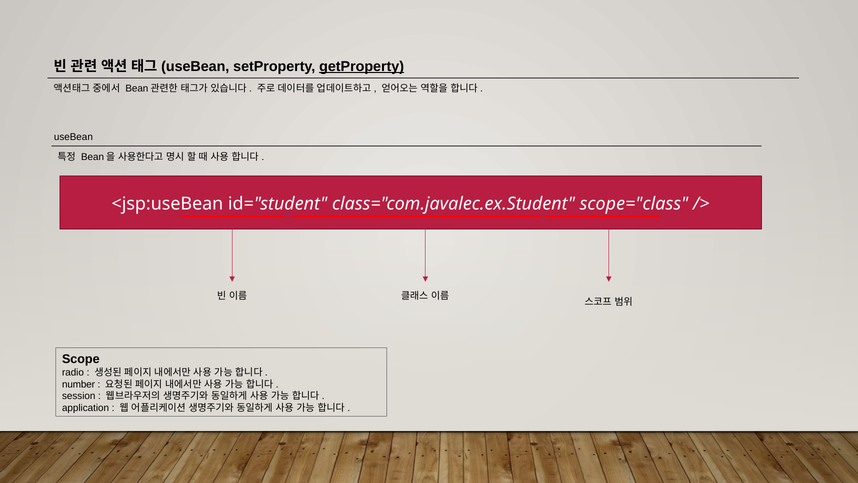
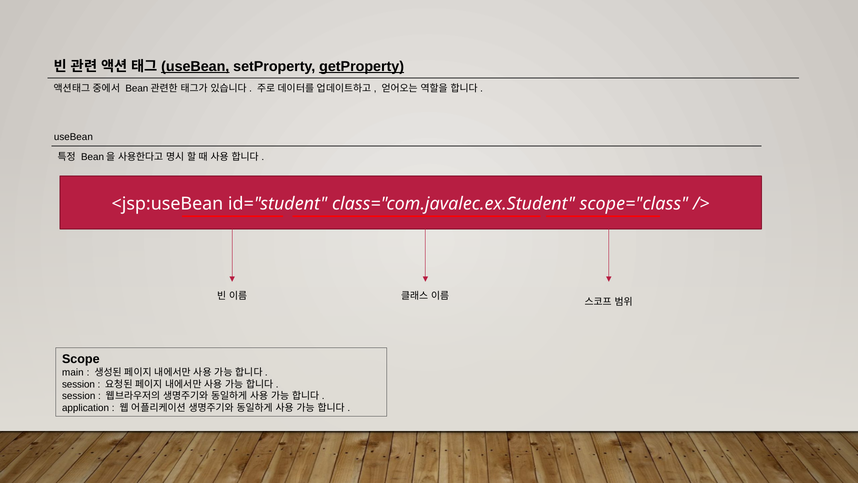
useBean at (195, 66) underline: none -> present
radio: radio -> main
number at (78, 384): number -> session
